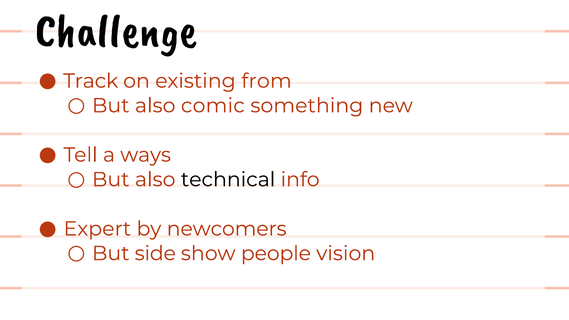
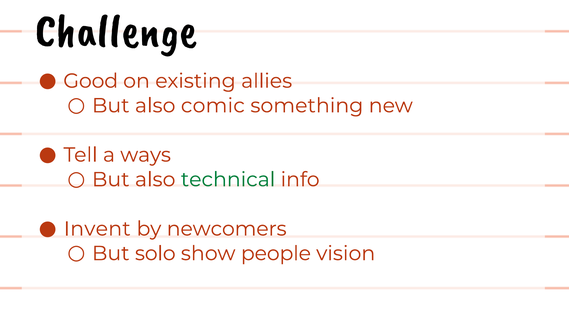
Track: Track -> Good
from: from -> allies
technical colour: black -> green
Expert: Expert -> Invent
side: side -> solo
